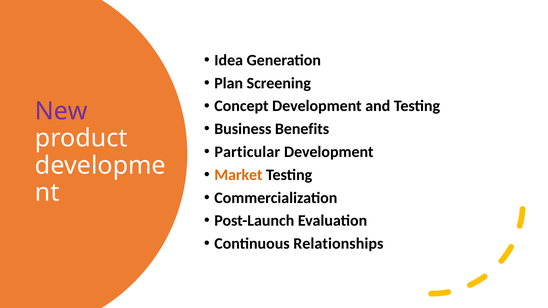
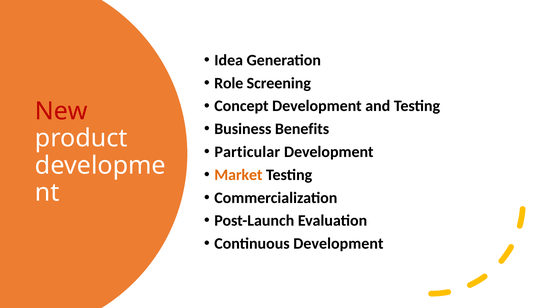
Plan: Plan -> Role
New colour: purple -> red
Continuous Relationships: Relationships -> Development
